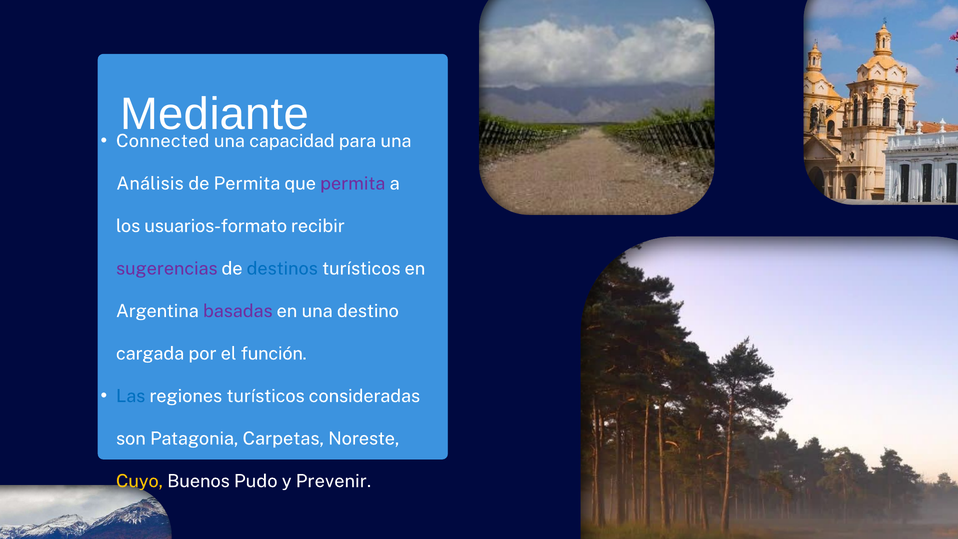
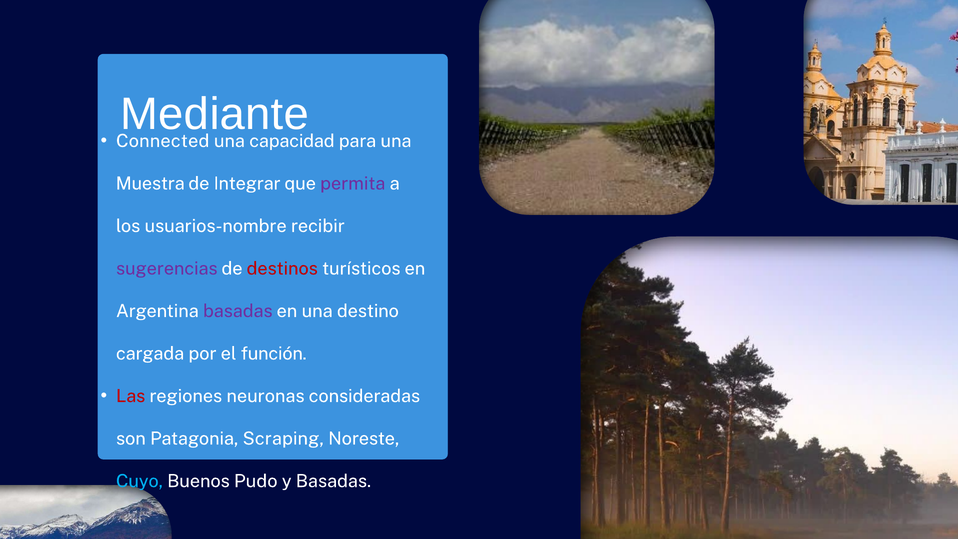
Análisis: Análisis -> Muestra
de Permita: Permita -> Integrar
usuarios-formato: usuarios-formato -> usuarios-nombre
destinos colour: blue -> red
Las colour: blue -> red
regiones turísticos: turísticos -> neuronas
Carpetas: Carpetas -> Scraping
Cuyo colour: yellow -> light blue
y Prevenir: Prevenir -> Basadas
